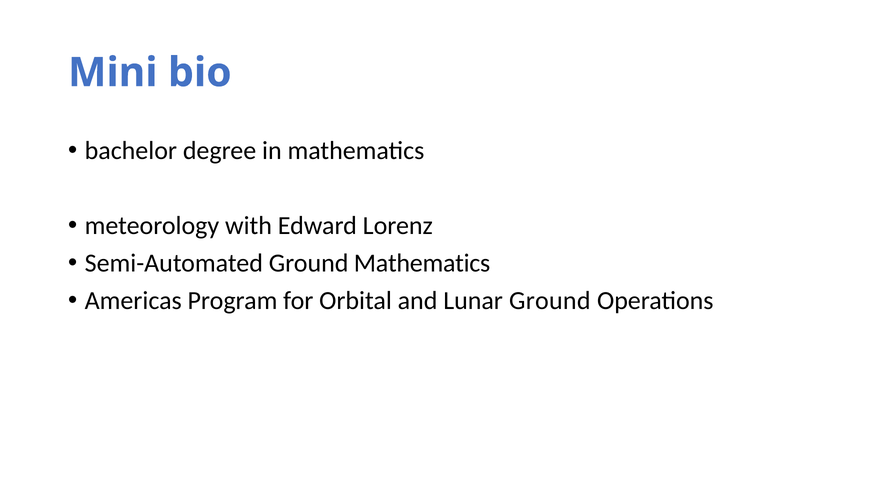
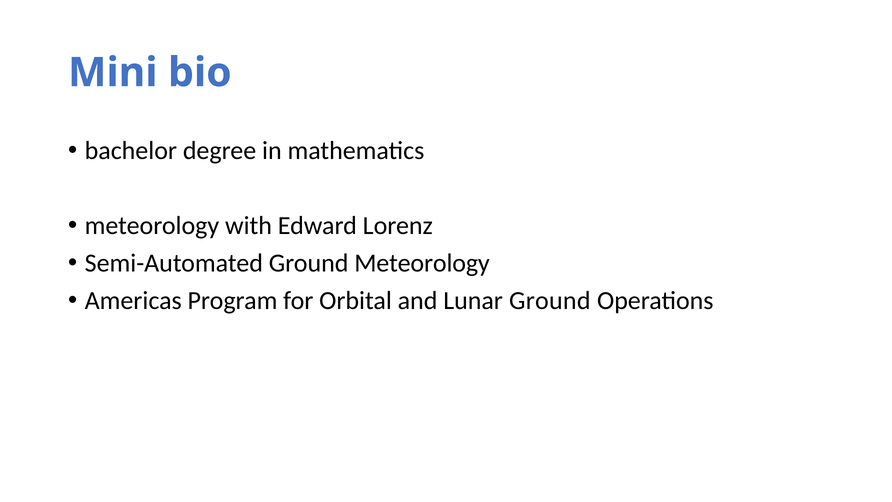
Ground Mathematics: Mathematics -> Meteorology
